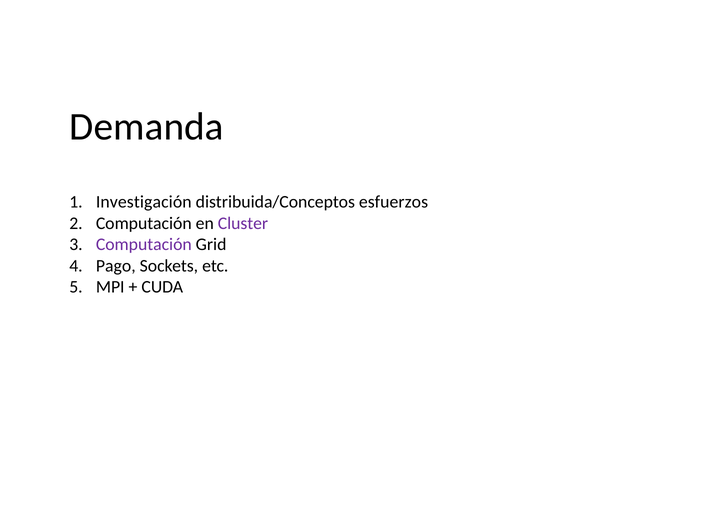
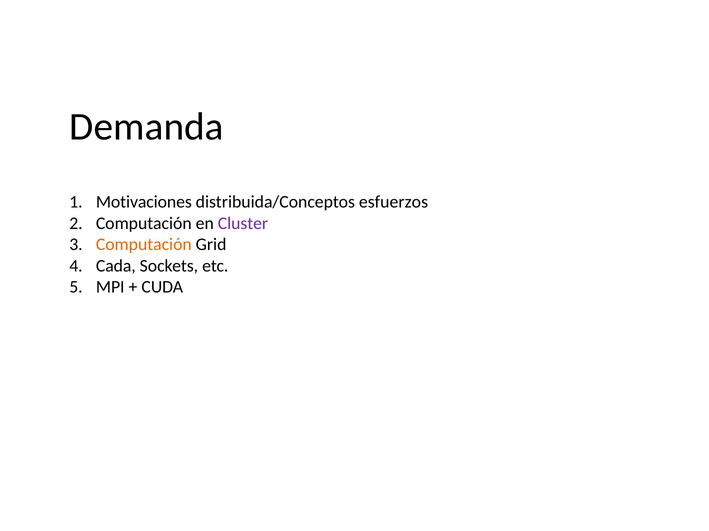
Investigación: Investigación -> Motivaciones
Computación at (144, 245) colour: purple -> orange
Pago: Pago -> Cada
